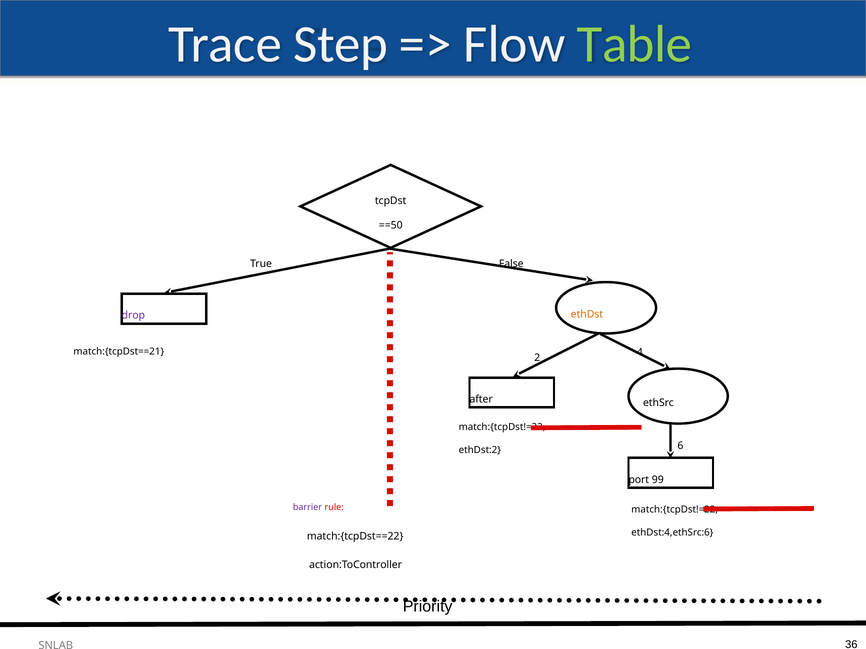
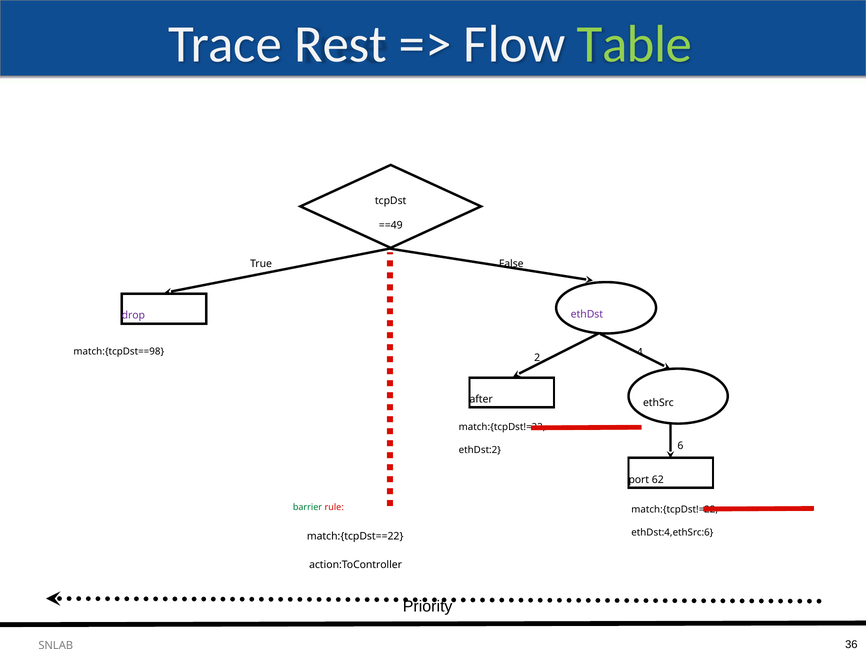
Step: Step -> Rest
==50: ==50 -> ==49
ethDst colour: orange -> purple
match:{tcpDst==21: match:{tcpDst==21 -> match:{tcpDst==98
99: 99 -> 62
barrier colour: purple -> green
